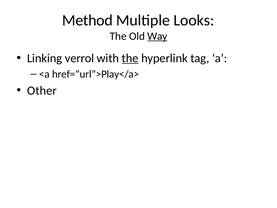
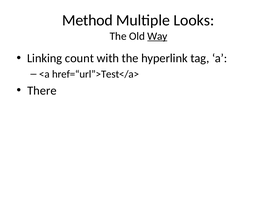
verrol: verrol -> count
the at (130, 58) underline: present -> none
href=“url”>Play</a>: href=“url”>Play</a> -> href=“url”>Test</a>
Other: Other -> There
